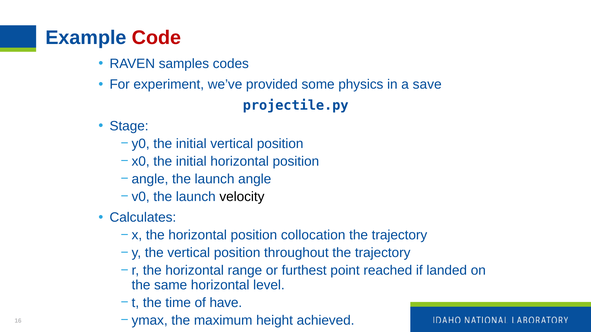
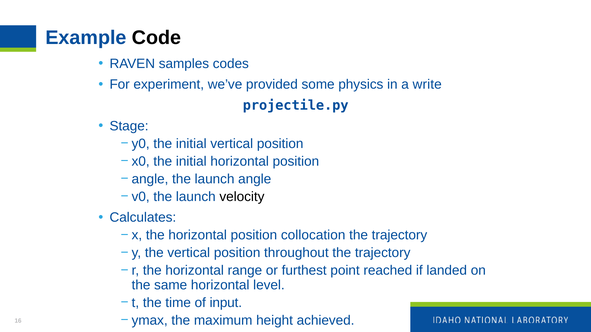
Code colour: red -> black
save: save -> write
have: have -> input
